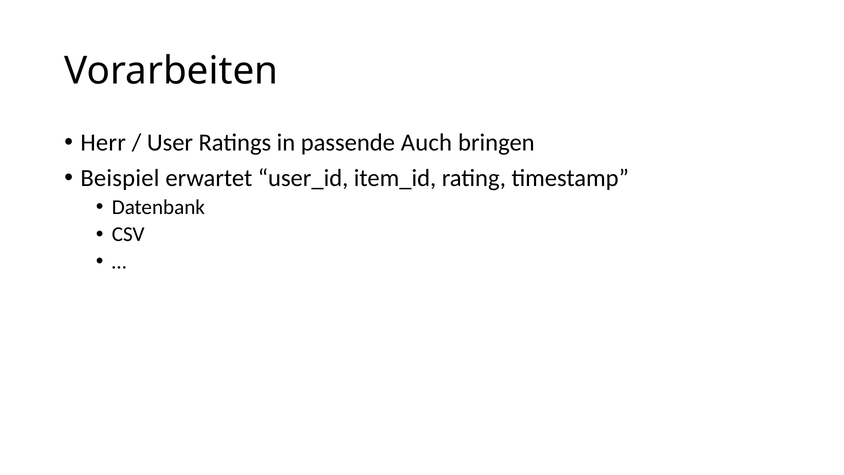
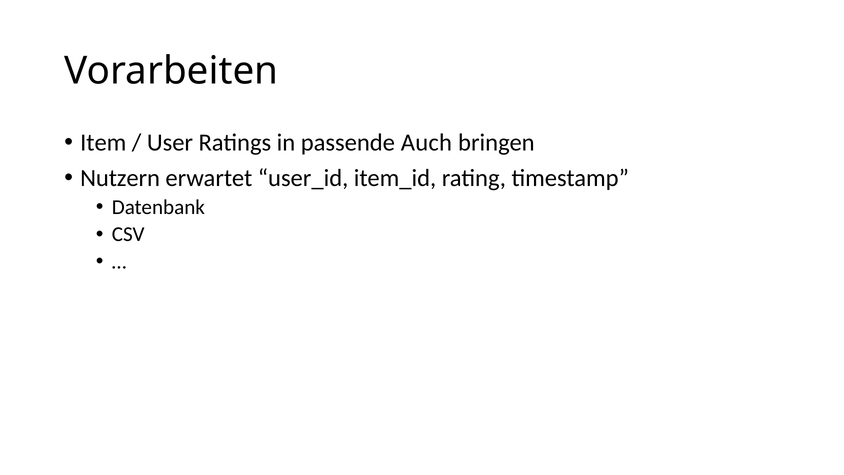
Herr: Herr -> Item
Beispiel: Beispiel -> Nutzern
